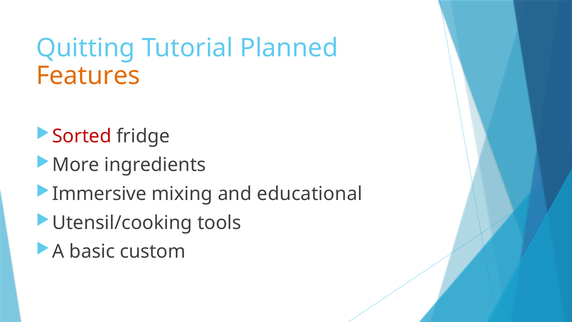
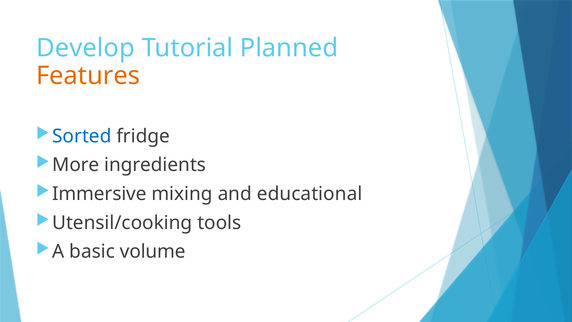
Quitting: Quitting -> Develop
Sorted colour: red -> blue
custom: custom -> volume
